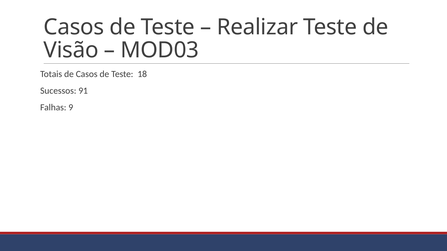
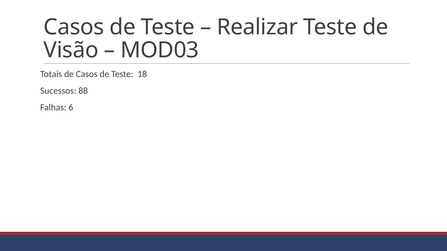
91: 91 -> 88
9: 9 -> 6
